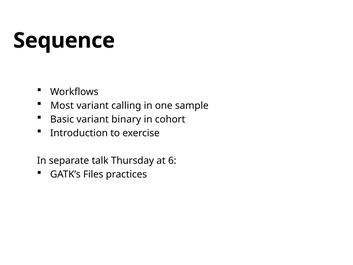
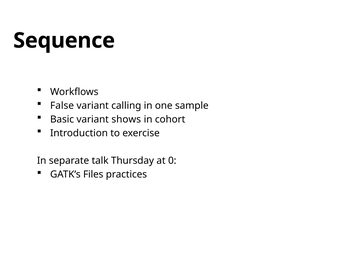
Most: Most -> False
binary: binary -> shows
6: 6 -> 0
